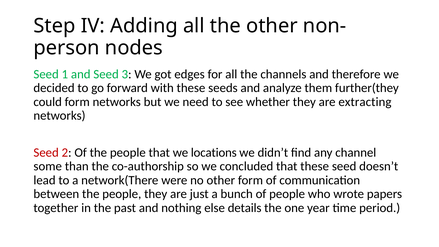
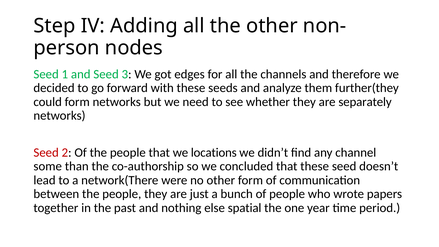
extracting: extracting -> separately
details: details -> spatial
